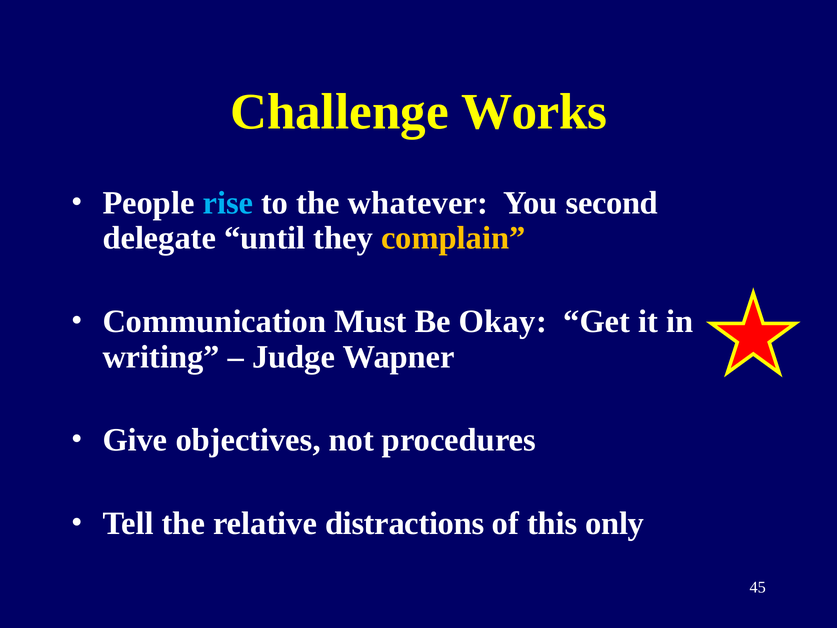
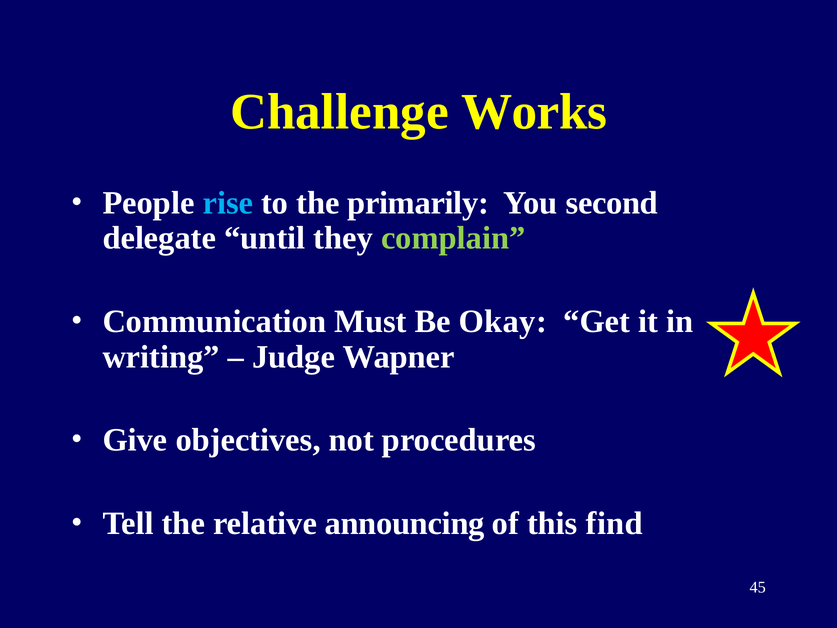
whatever: whatever -> primarily
complain colour: yellow -> light green
distractions: distractions -> announcing
only: only -> find
